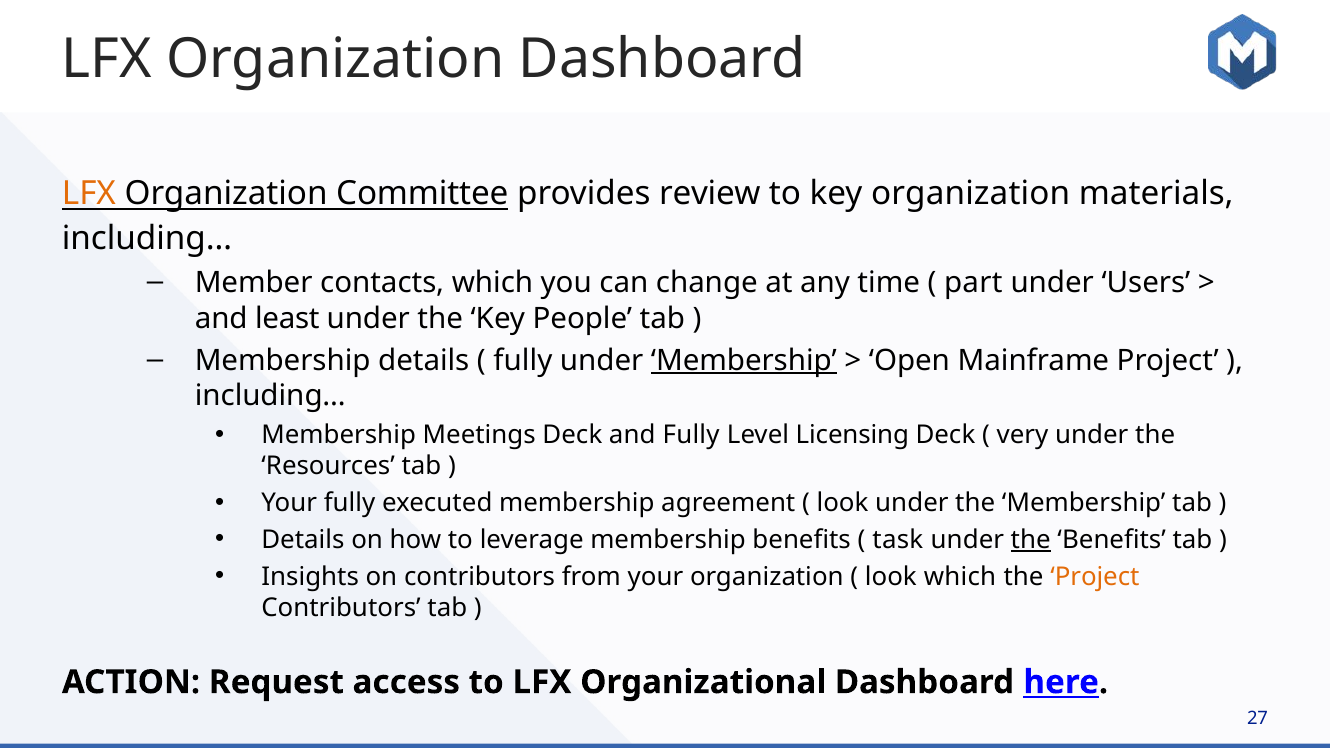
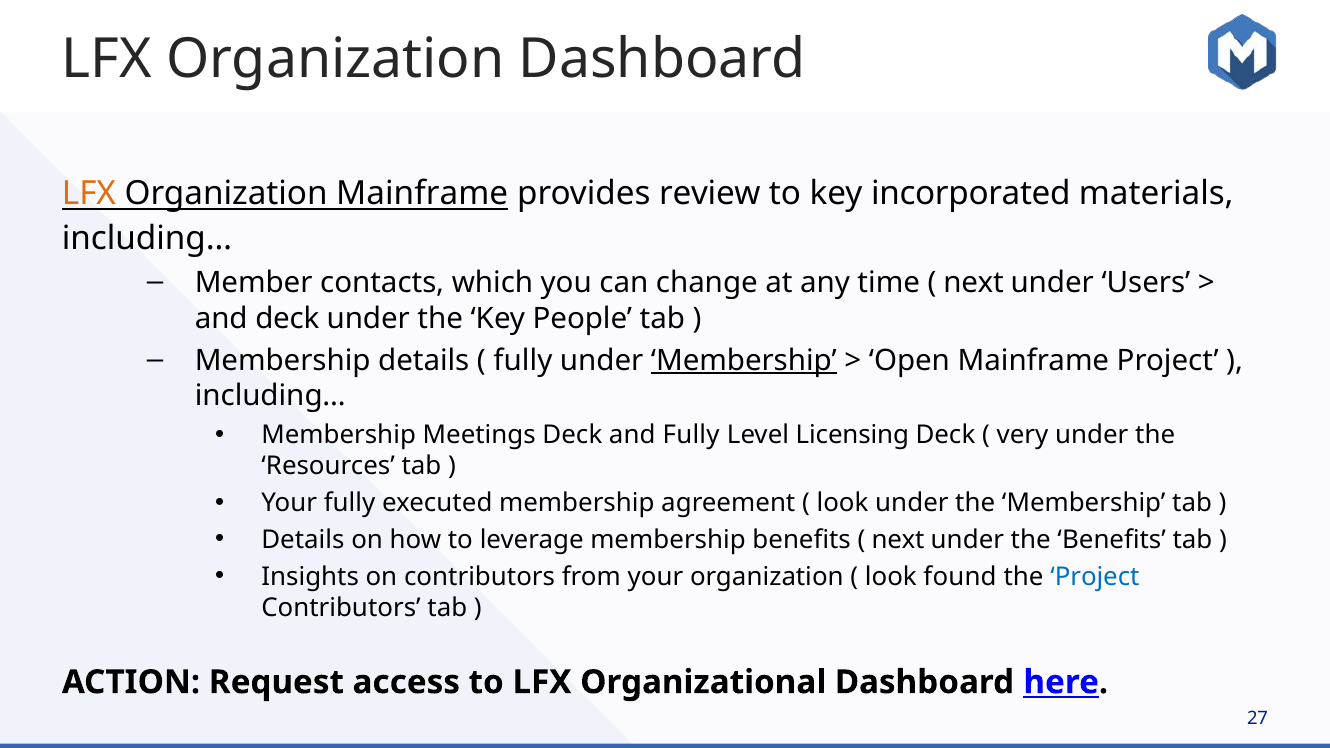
Organization Committee: Committee -> Mainframe
key organization: organization -> incorporated
part at (973, 283): part -> next
and least: least -> deck
task at (898, 540): task -> next
the at (1031, 540) underline: present -> none
look which: which -> found
Project at (1095, 577) colour: orange -> blue
